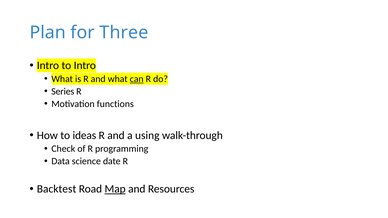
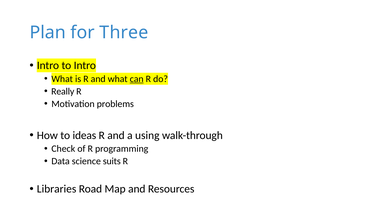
Series: Series -> Really
functions: functions -> problems
date: date -> suits
Backtest: Backtest -> Libraries
Map underline: present -> none
